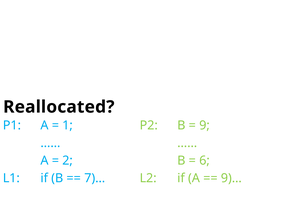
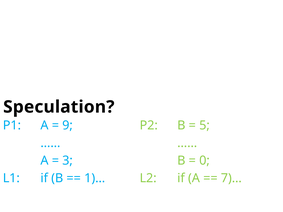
Reallocated: Reallocated -> Speculation
1: 1 -> 9
9: 9 -> 5
2: 2 -> 3
6: 6 -> 0
7)…: 7)… -> 1)…
9)…: 9)… -> 7)…
